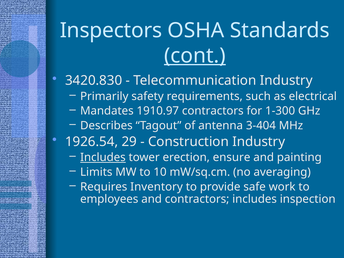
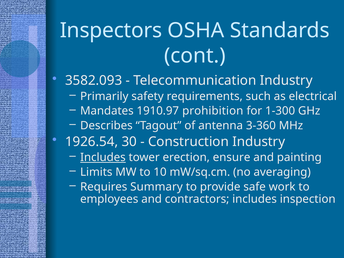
cont underline: present -> none
3420.830: 3420.830 -> 3582.093
1910.97 contractors: contractors -> prohibition
3-404: 3-404 -> 3-360
29: 29 -> 30
Inventory: Inventory -> Summary
